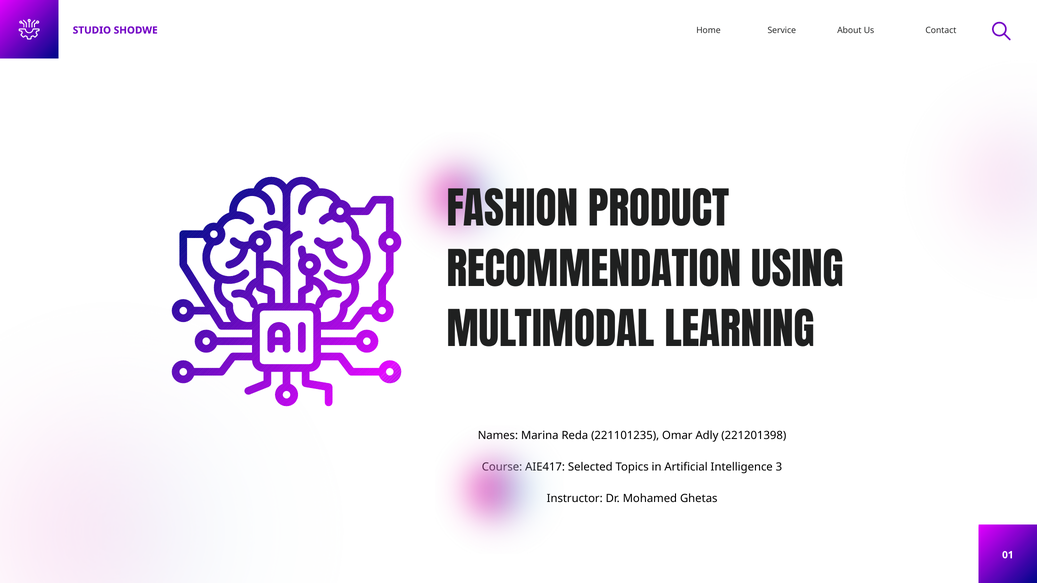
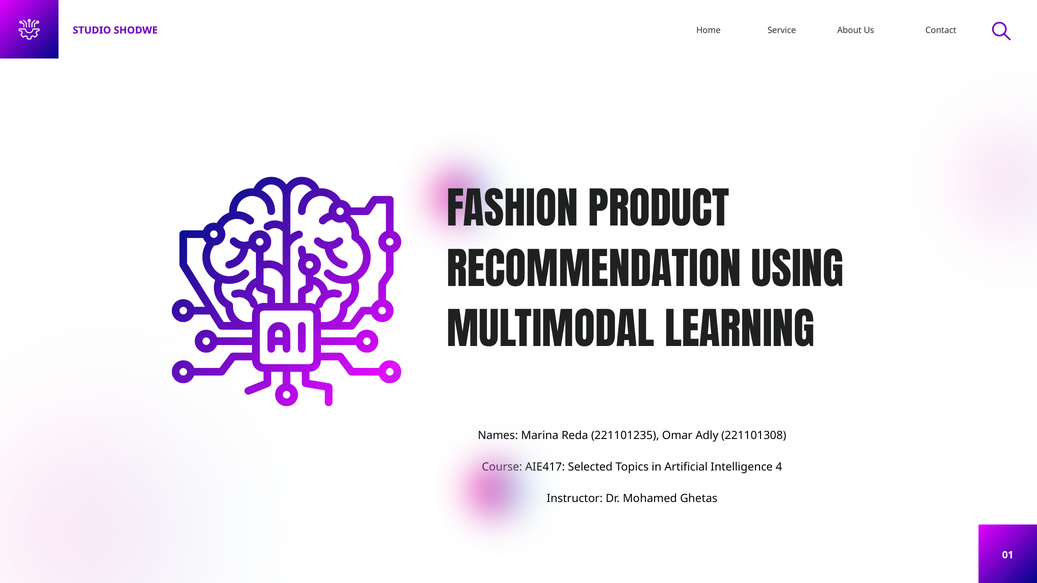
221201398: 221201398 -> 221101308
3: 3 -> 4
